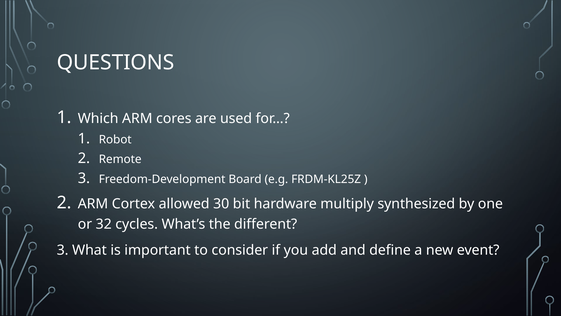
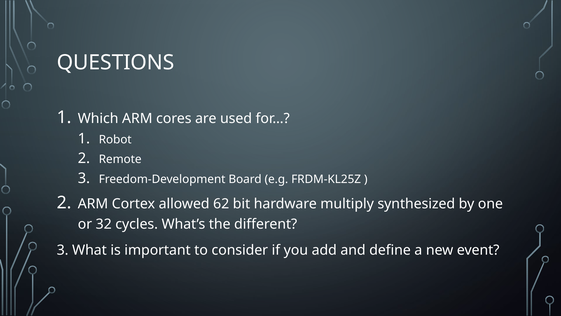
30: 30 -> 62
